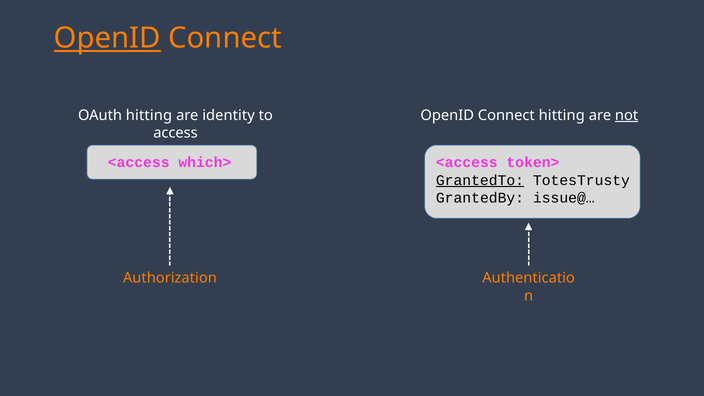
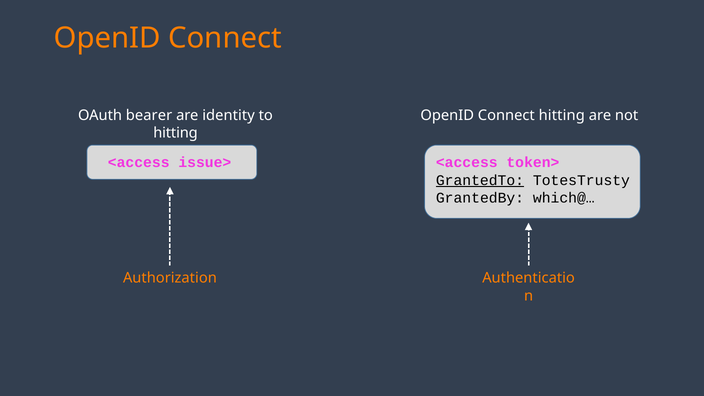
OpenID at (107, 38) underline: present -> none
OAuth hitting: hitting -> bearer
not underline: present -> none
access at (175, 133): access -> hitting
which>: which> -> issue>
issue@…: issue@… -> which@…
